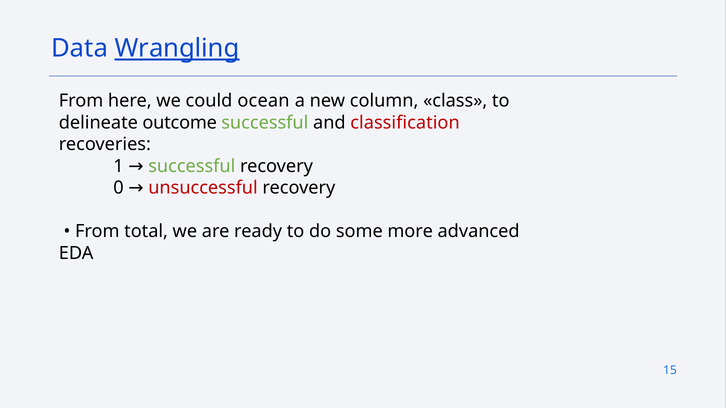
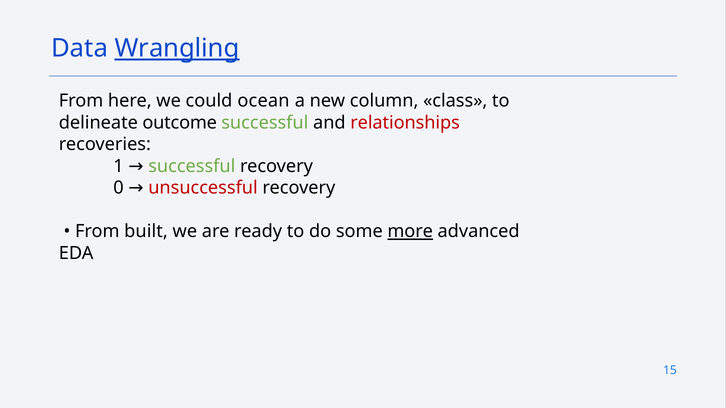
classification: classification -> relationships
total: total -> built
more underline: none -> present
